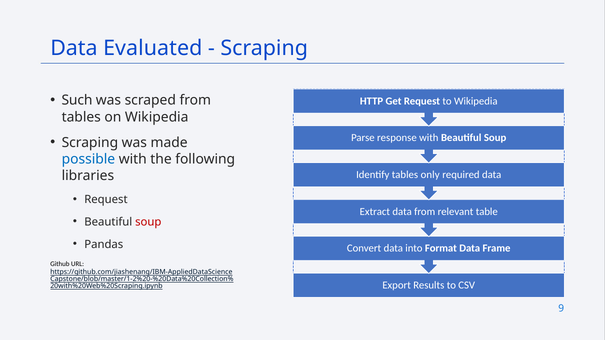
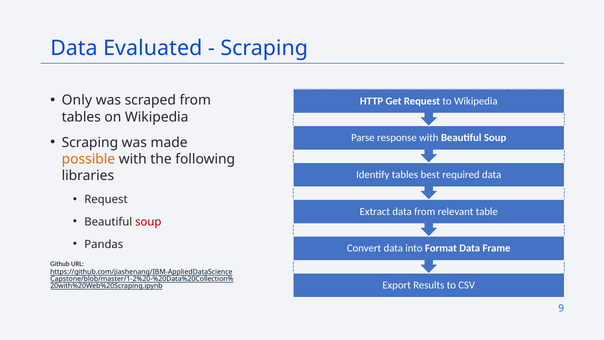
Such: Such -> Only
possible colour: blue -> orange
only: only -> best
